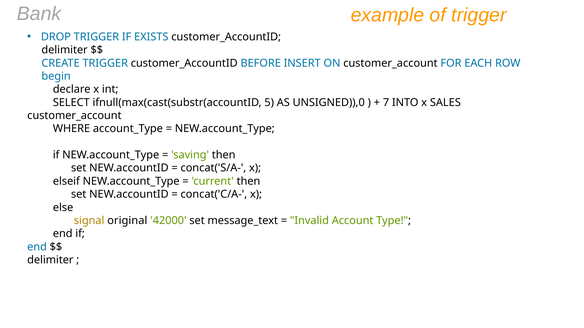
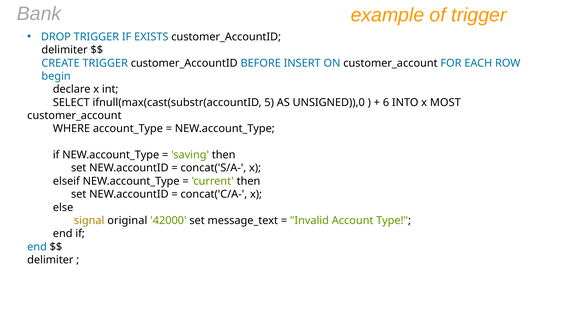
7: 7 -> 6
SALES: SALES -> MOST
